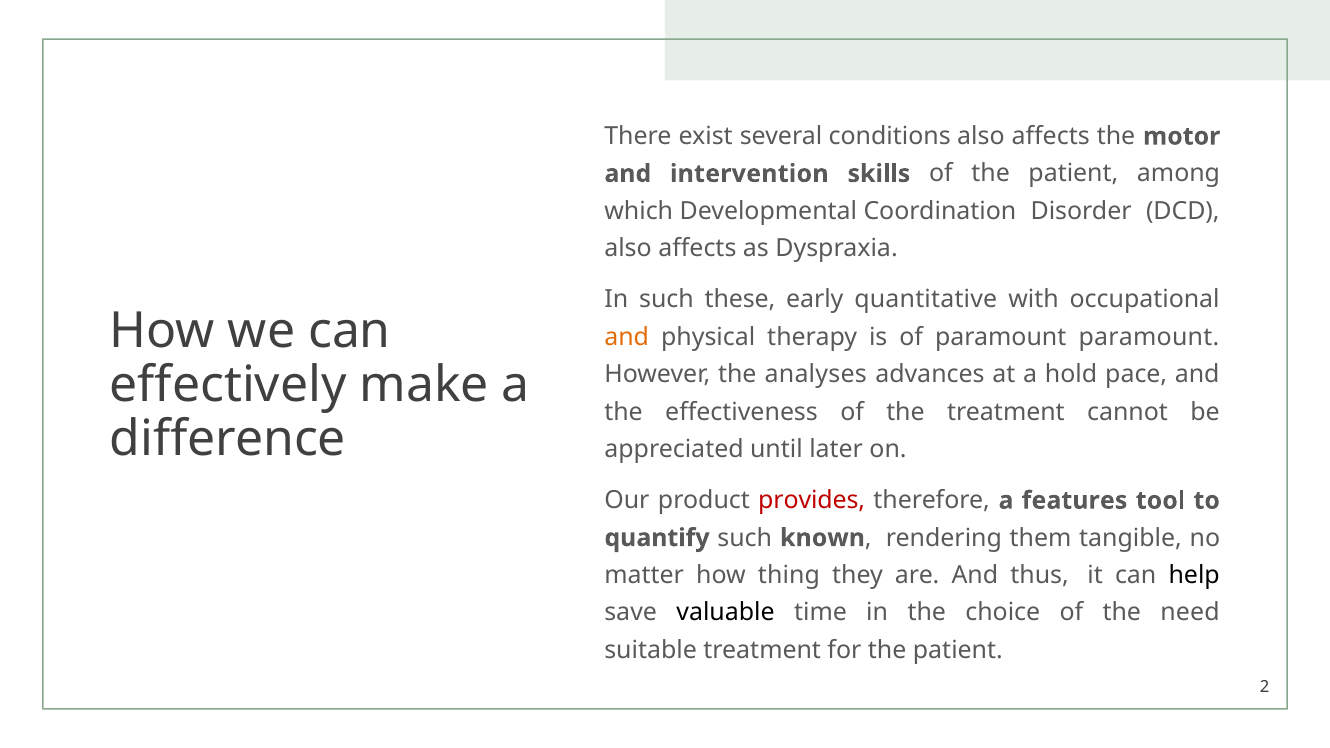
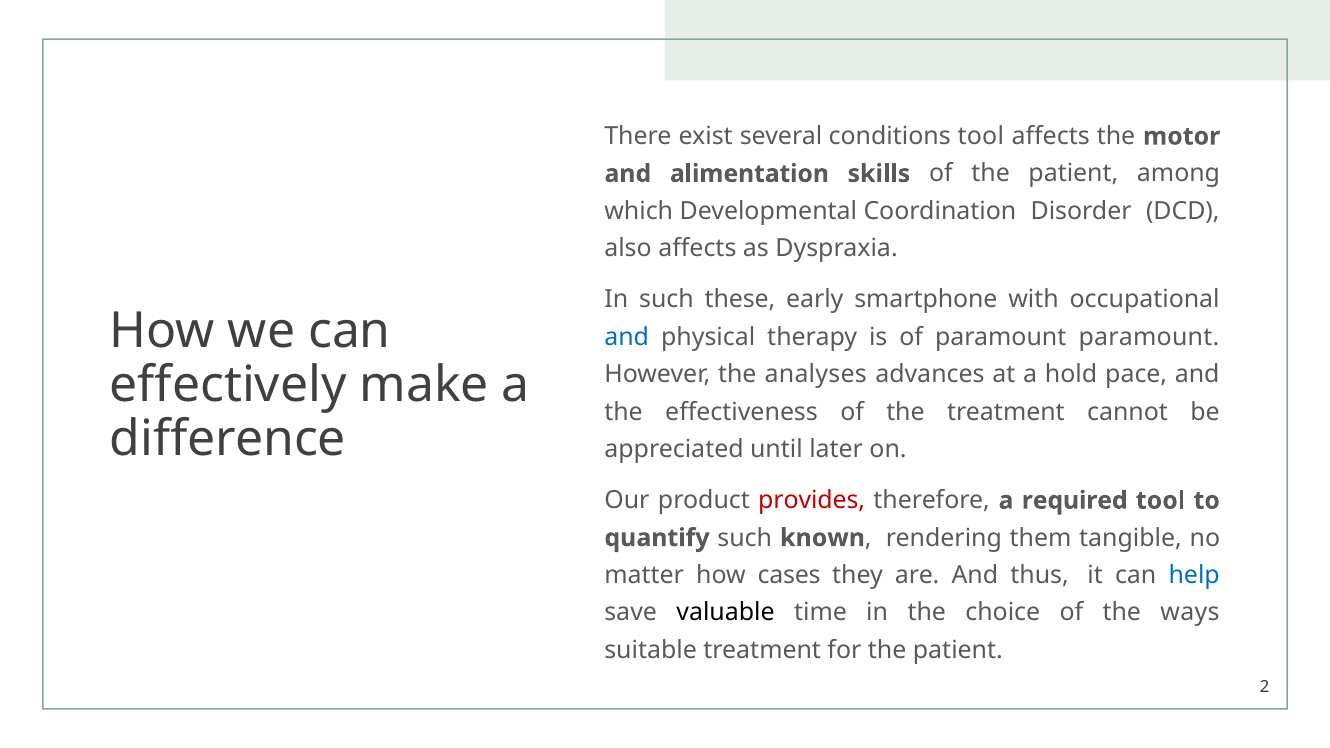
conditions also: also -> tool
intervention: intervention -> alimentation
quantitative: quantitative -> smartphone
and at (627, 337) colour: orange -> blue
features: features -> required
thing: thing -> cases
help colour: black -> blue
need: need -> ways
